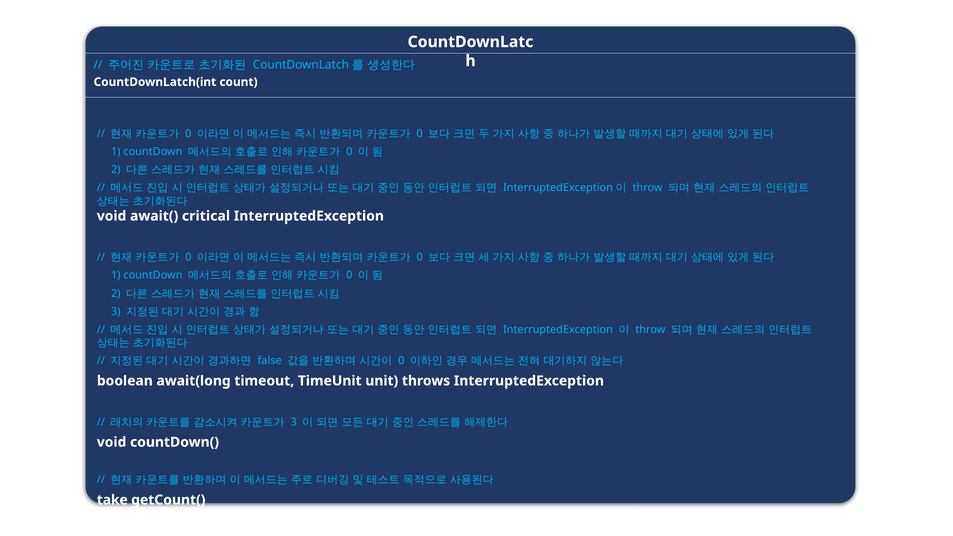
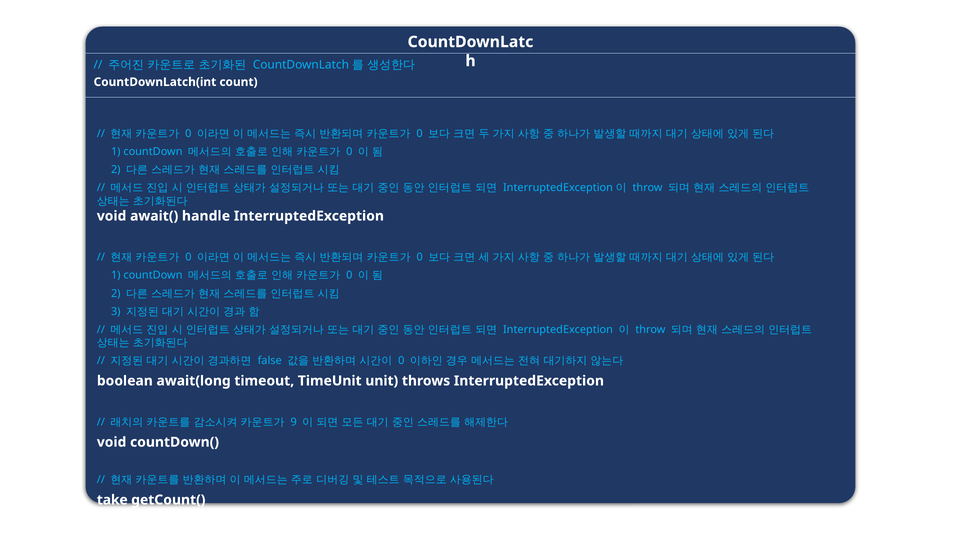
critical: critical -> handle
3 at (294, 422): 3 -> 9
